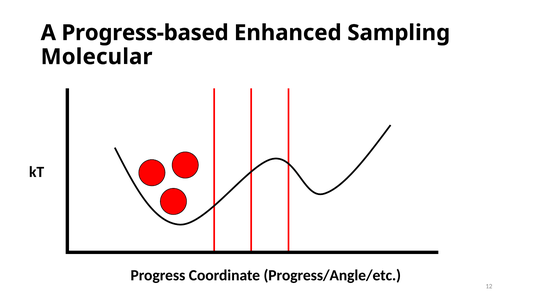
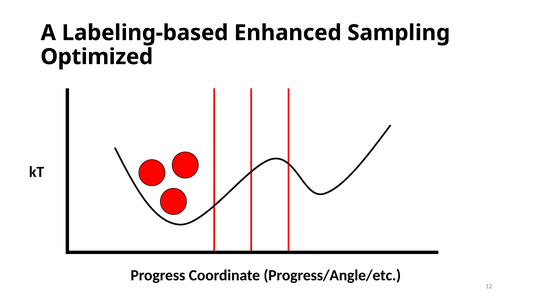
Progress-based: Progress-based -> Labeling-based
Molecular: Molecular -> Optimized
